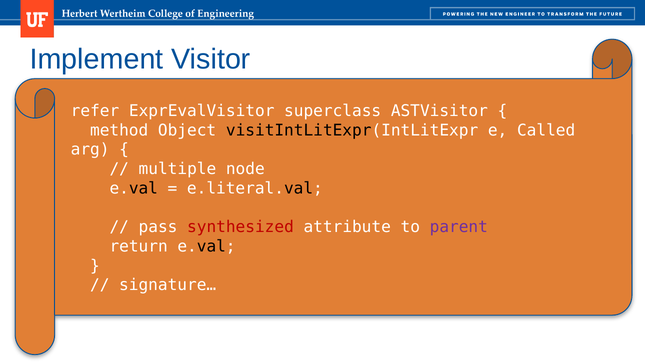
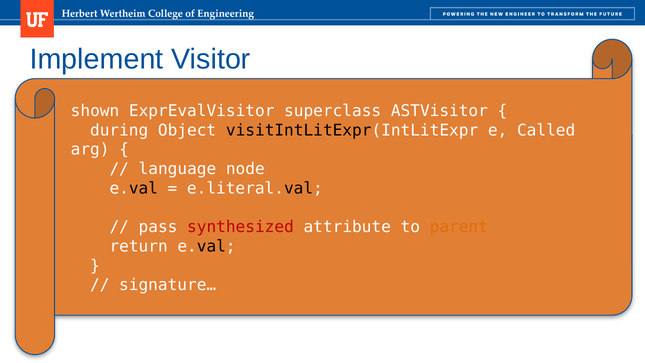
refer: refer -> shown
method: method -> during
multiple: multiple -> language
parent colour: purple -> orange
